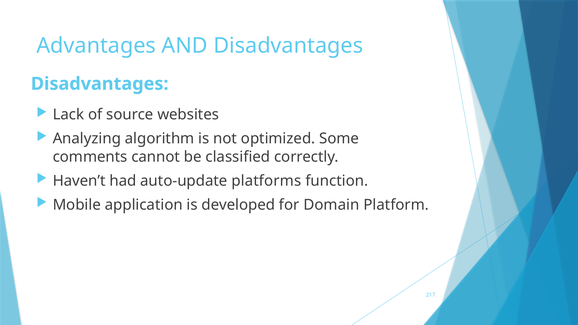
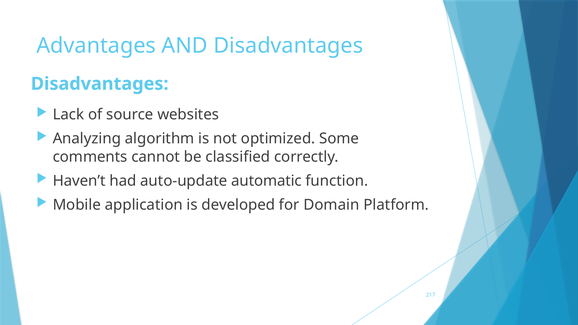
platforms: platforms -> automatic
